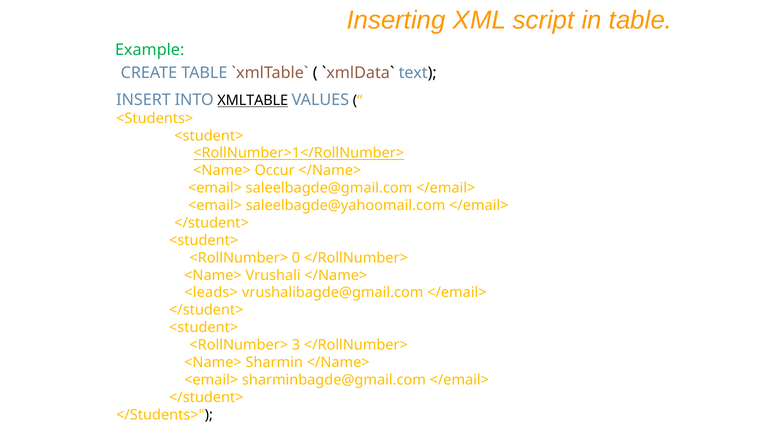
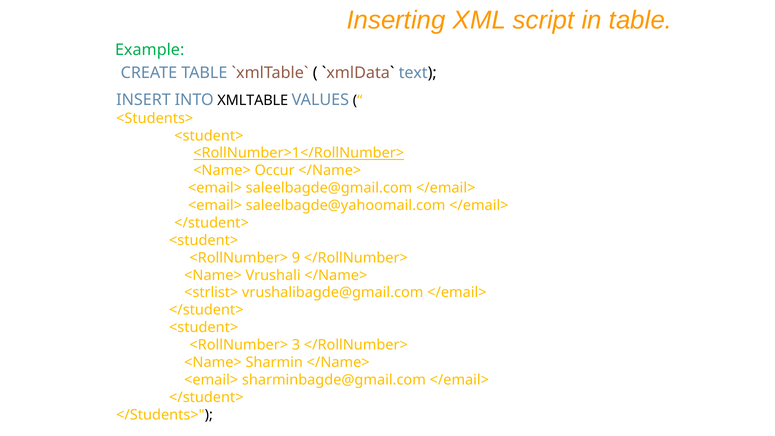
XMLTABLE underline: present -> none
0: 0 -> 9
<leads>: <leads> -> <strlist>
